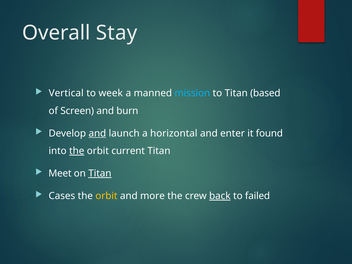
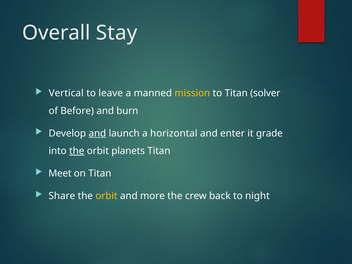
week: week -> leave
mission colour: light blue -> yellow
based: based -> solver
Screen: Screen -> Before
found: found -> grade
current: current -> planets
Titan at (100, 173) underline: present -> none
Cases: Cases -> Share
back underline: present -> none
failed: failed -> night
